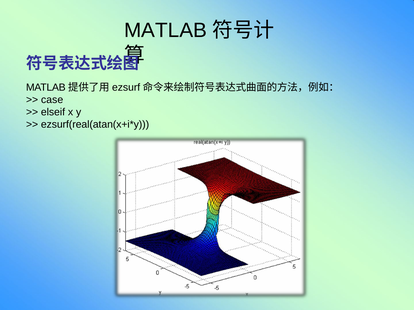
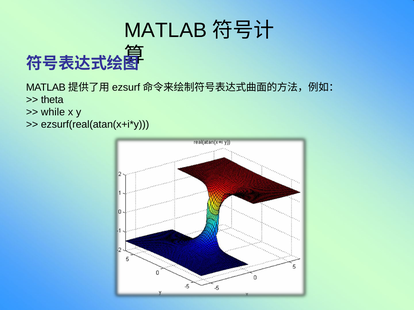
case: case -> theta
elseif: elseif -> while
